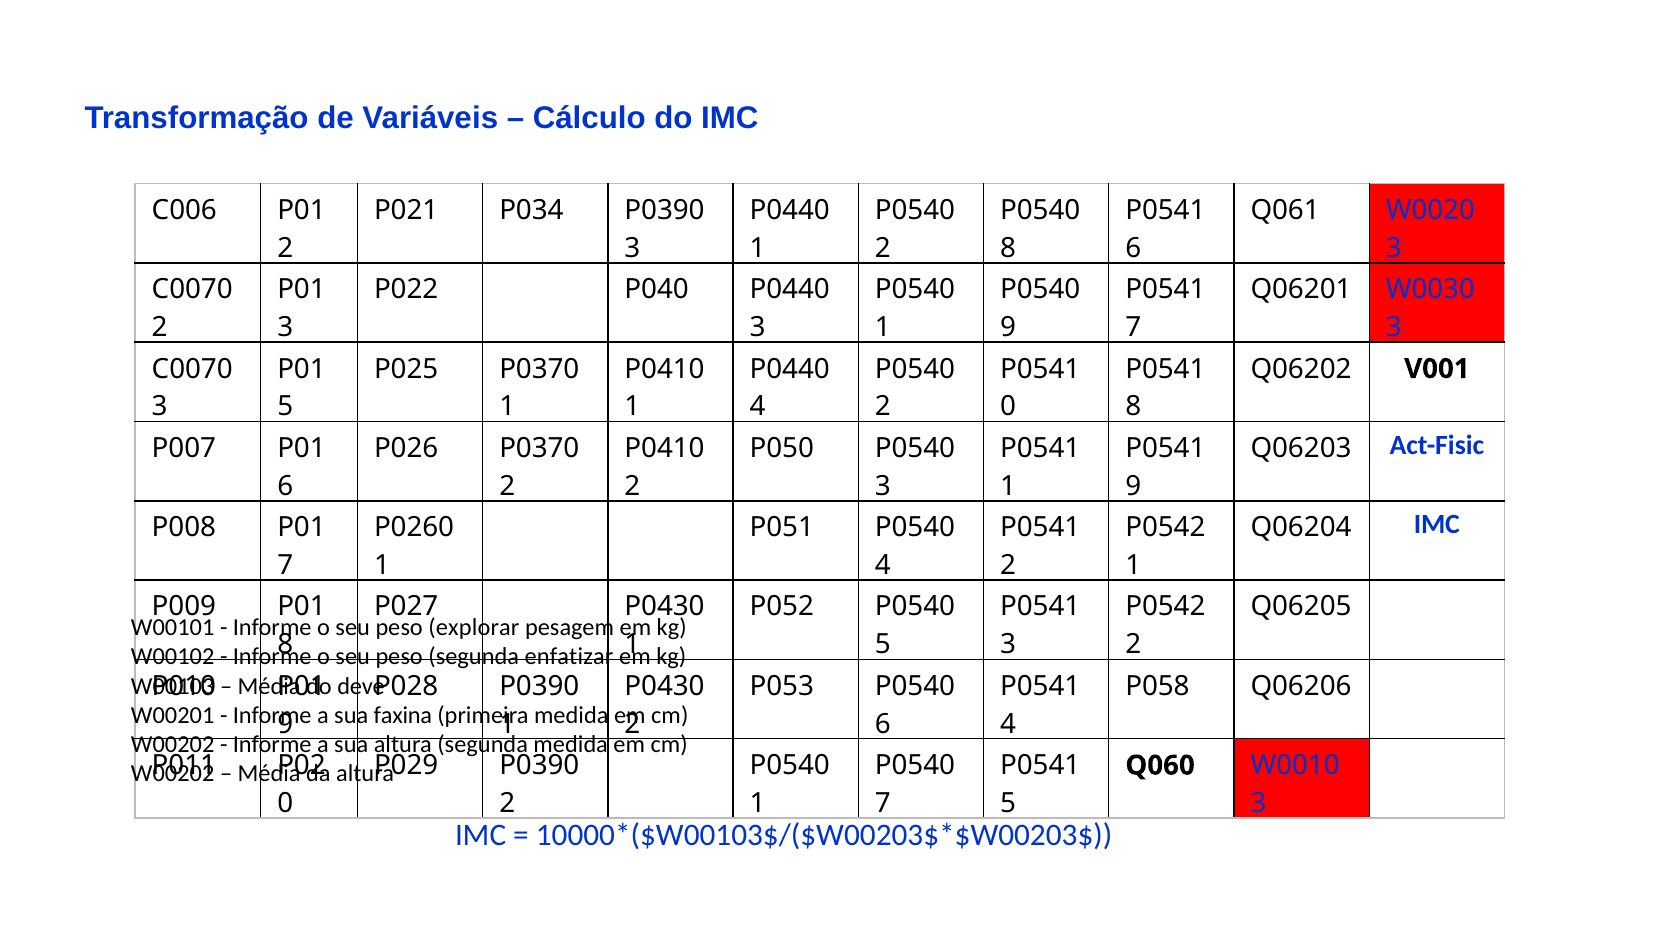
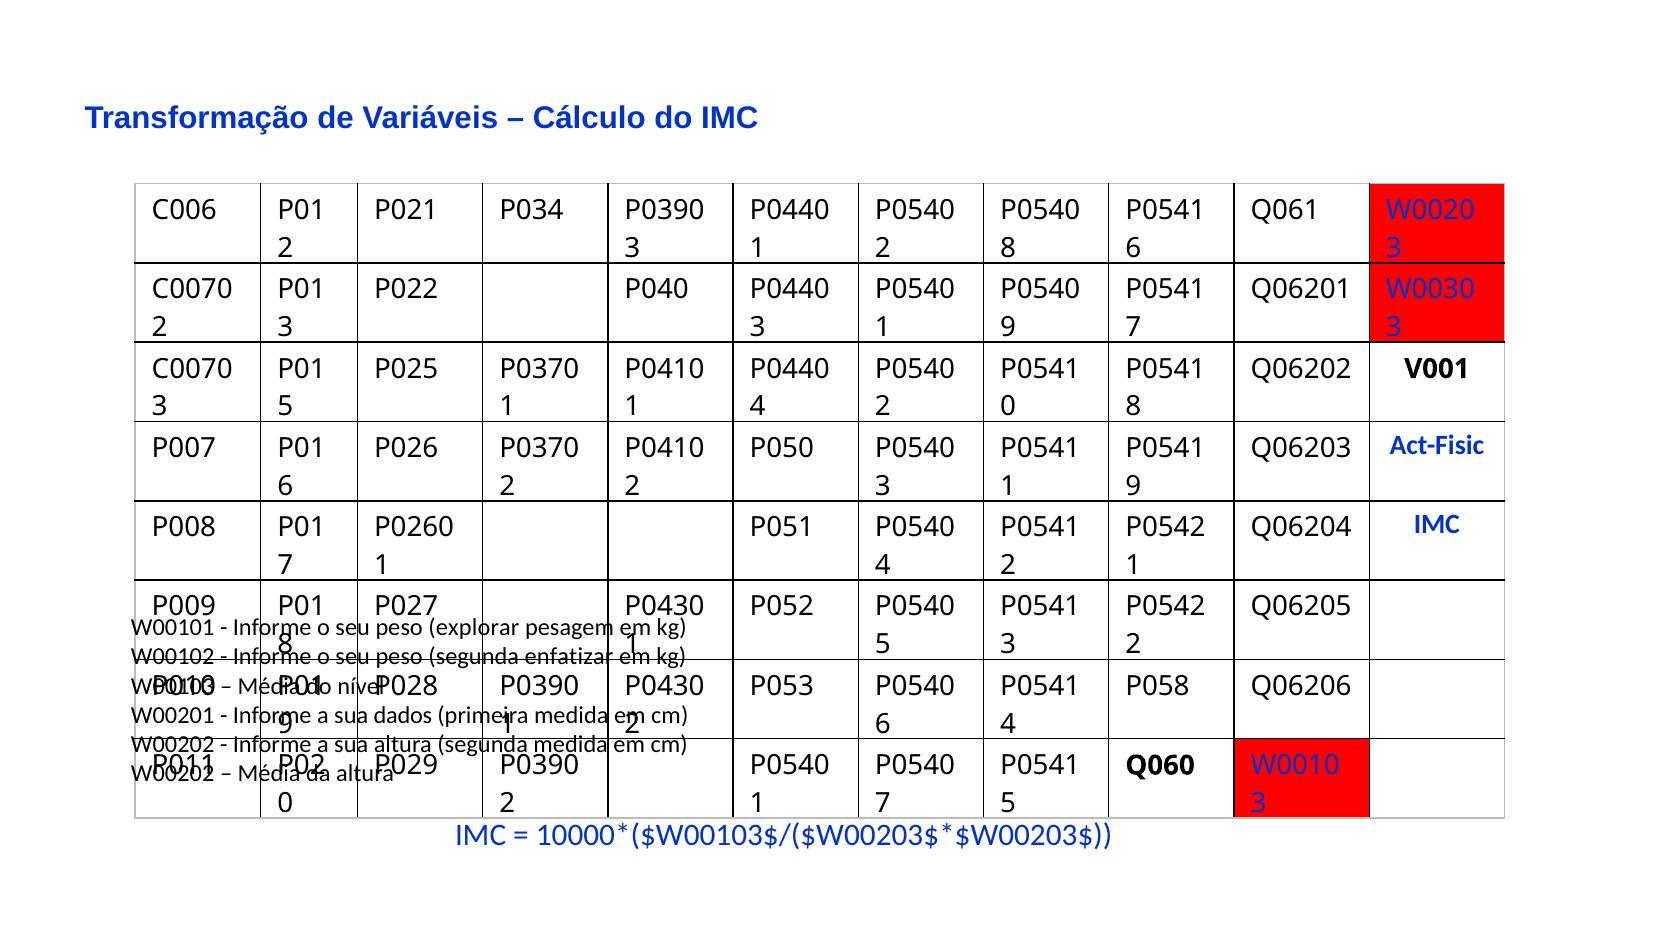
deve: deve -> nível
faxina: faxina -> dados
